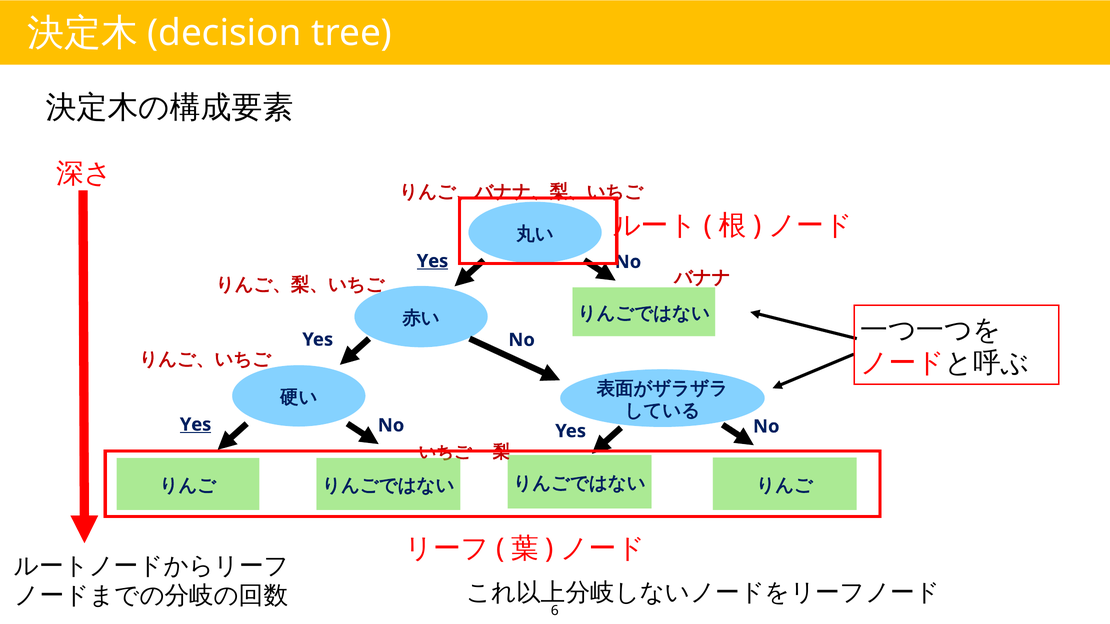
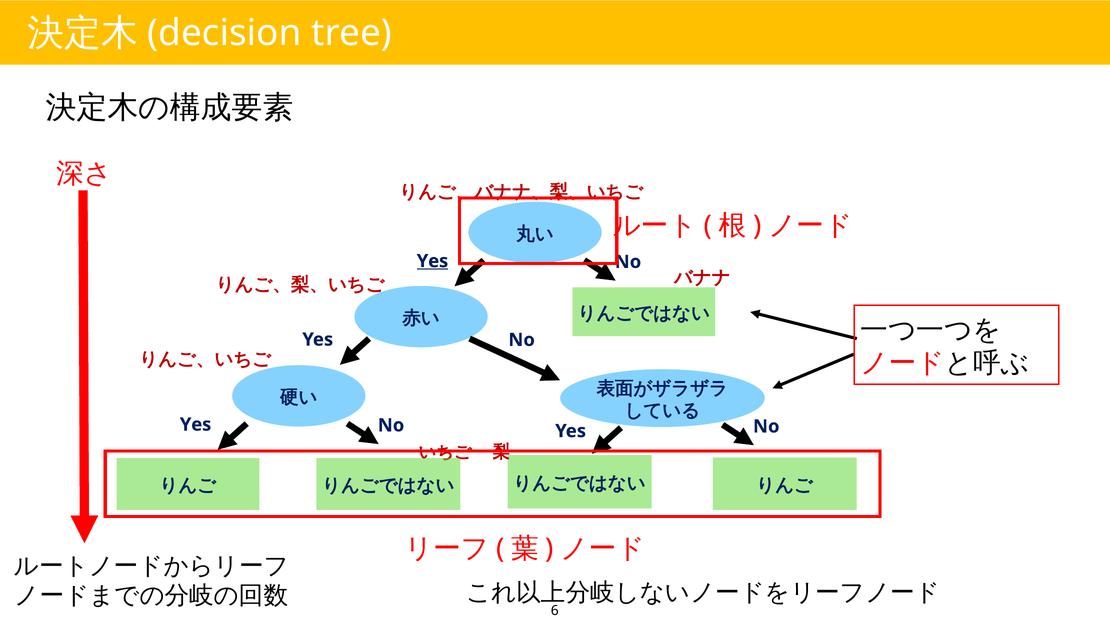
Yes at (196, 425) underline: present -> none
